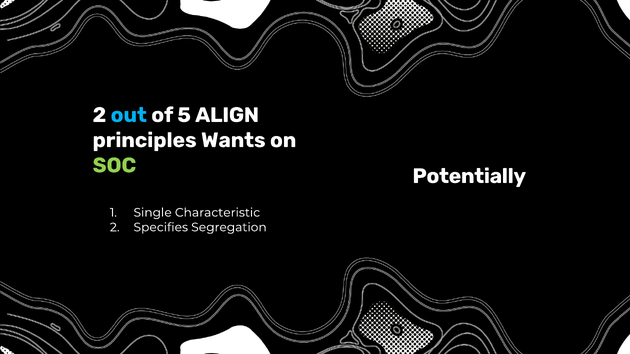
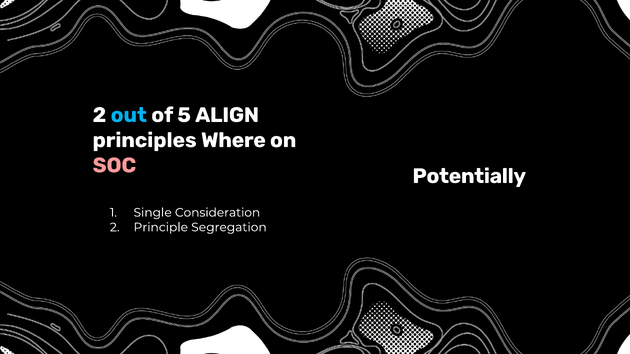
Wants: Wants -> Where
SOC colour: light green -> pink
Characteristic: Characteristic -> Consideration
Specifies: Specifies -> Principle
